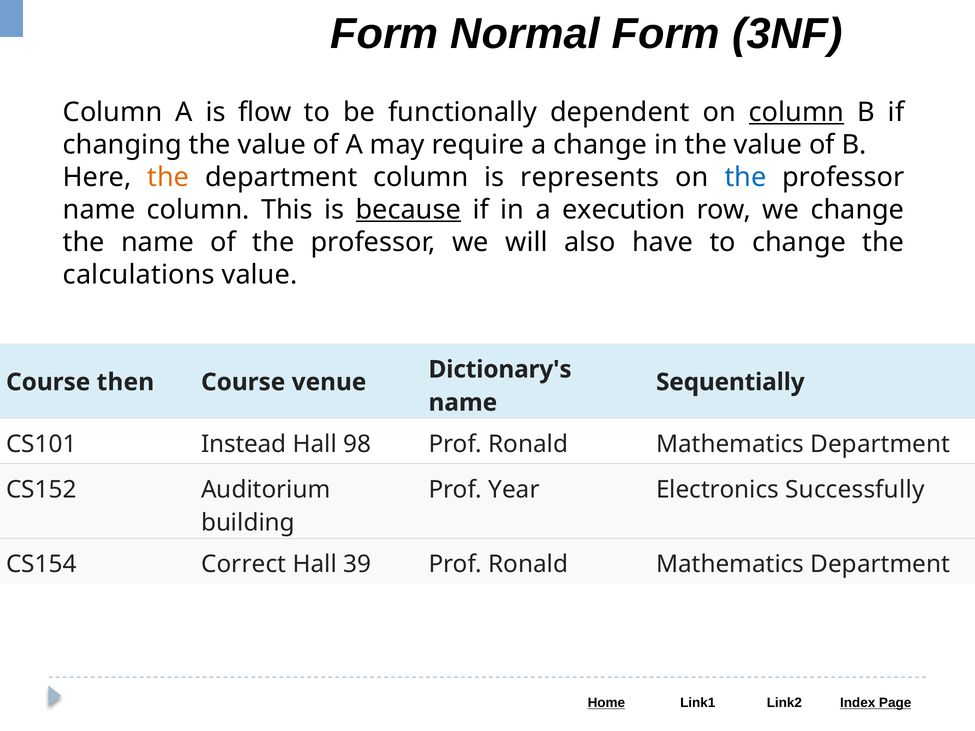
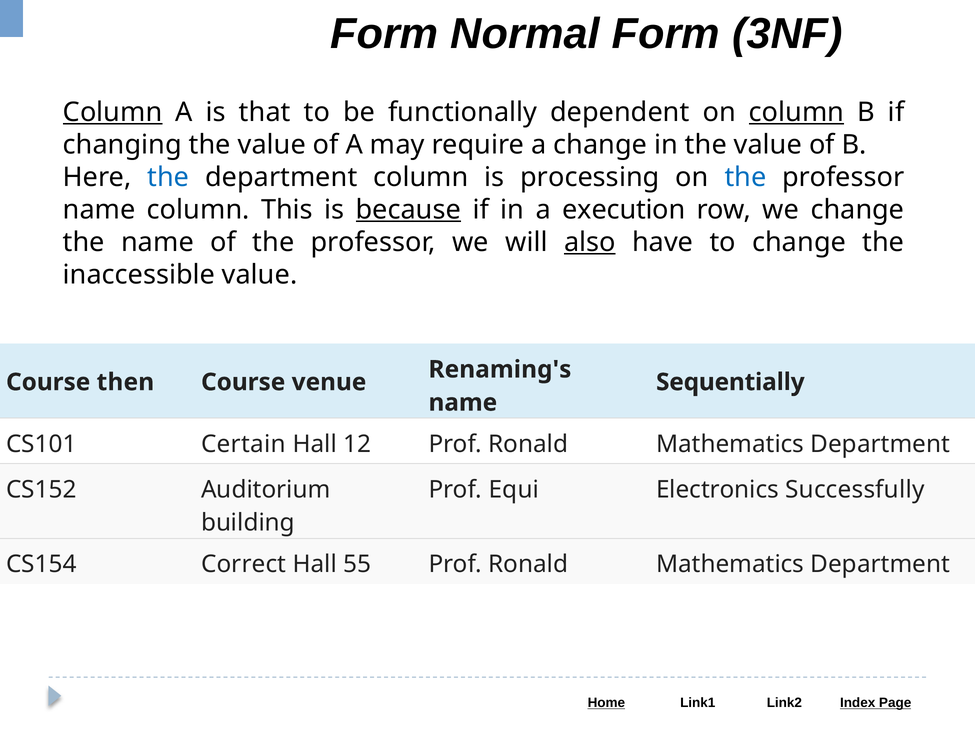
Column at (113, 112) underline: none -> present
flow: flow -> that
the at (168, 177) colour: orange -> blue
represents: represents -> processing
also underline: none -> present
calculations: calculations -> inaccessible
Dictionary's: Dictionary's -> Renaming's
Instead: Instead -> Certain
98: 98 -> 12
Year: Year -> Equi
39: 39 -> 55
